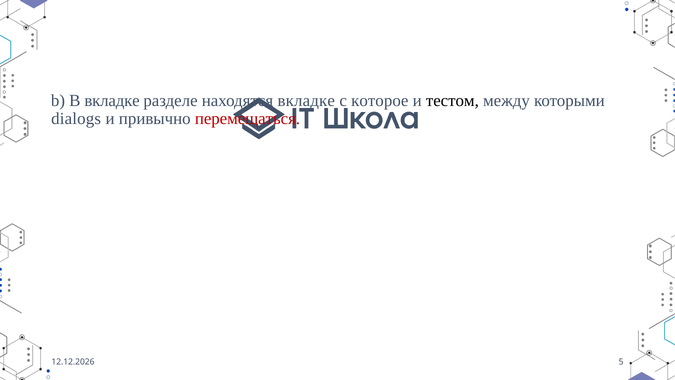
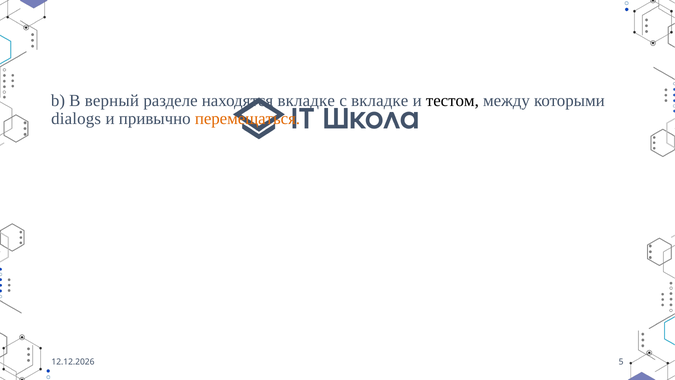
В вкладке: вкладке -> верный
с которое: которое -> вкладке
перемещаться colour: red -> orange
